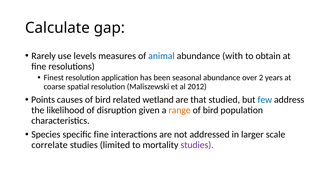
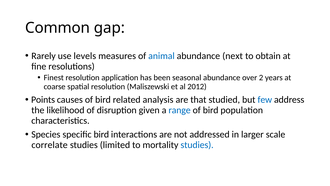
Calculate: Calculate -> Common
with: with -> next
wetland: wetland -> analysis
range colour: orange -> blue
specific fine: fine -> bird
studies at (197, 145) colour: purple -> blue
